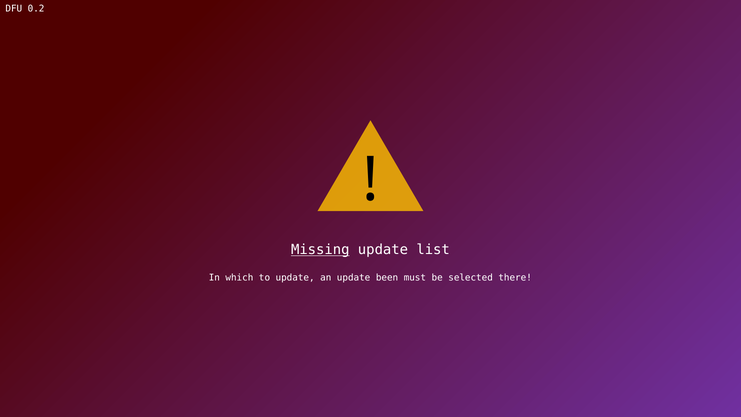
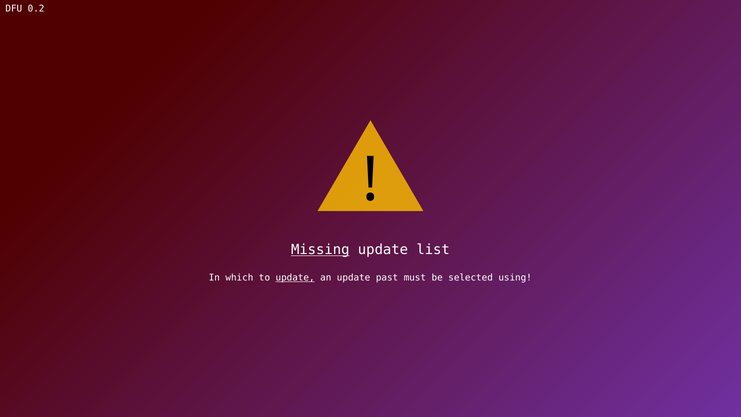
update at (295, 278) underline: none -> present
been: been -> past
there: there -> using
